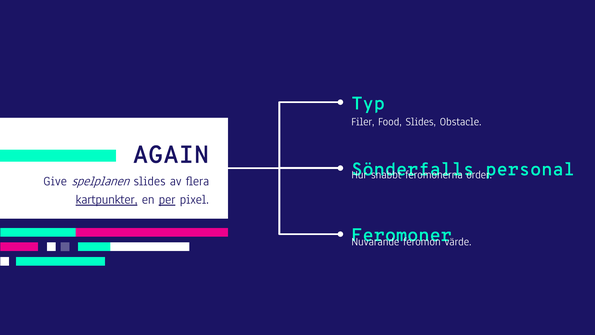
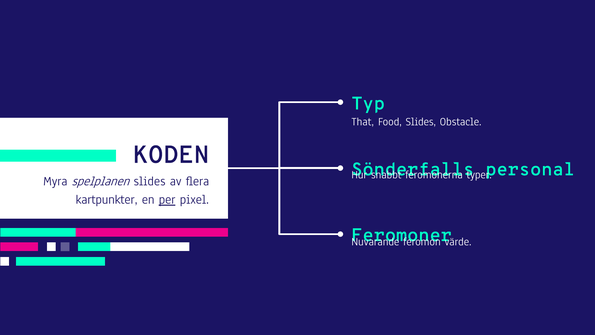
Filer: Filer -> That
AGAIN: AGAIN -> KODEN
order: order -> typer
Give: Give -> Myra
kartpunkter underline: present -> none
